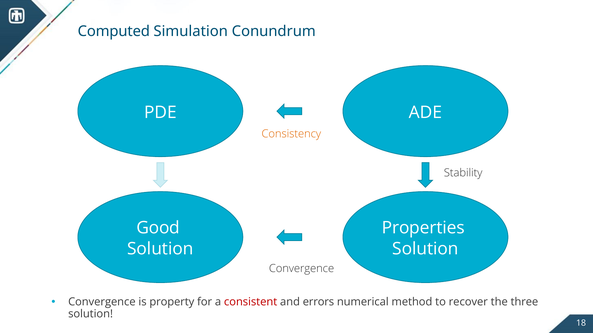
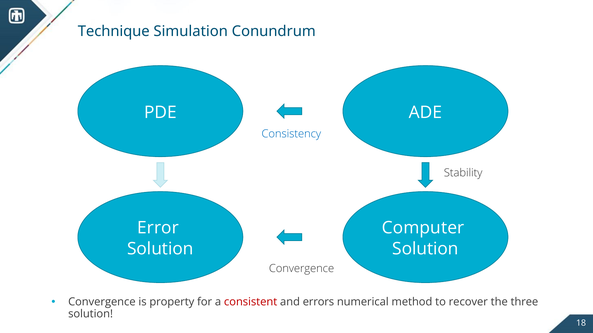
Computed: Computed -> Technique
Consistency colour: orange -> blue
Good: Good -> Error
Properties: Properties -> Computer
